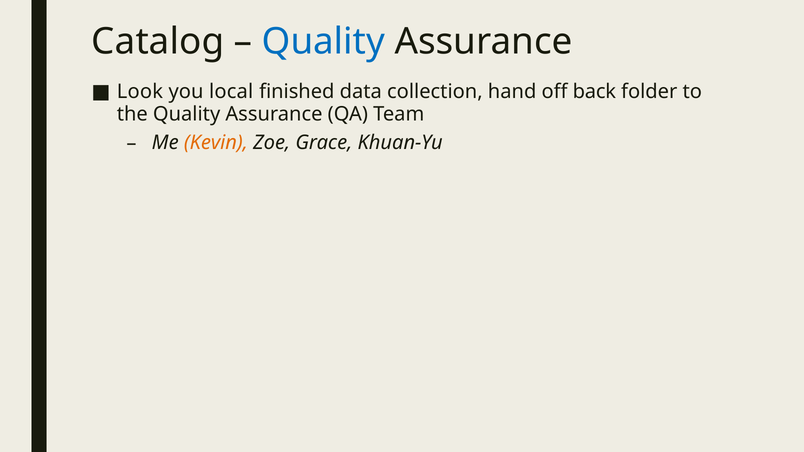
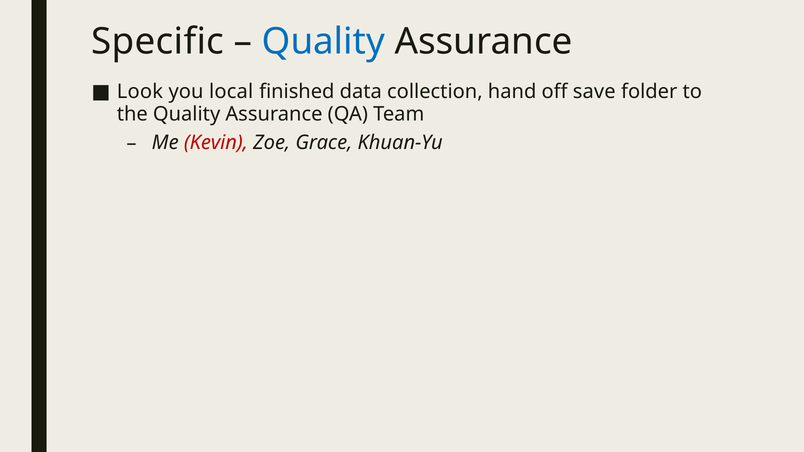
Catalog: Catalog -> Specific
back: back -> save
Kevin colour: orange -> red
